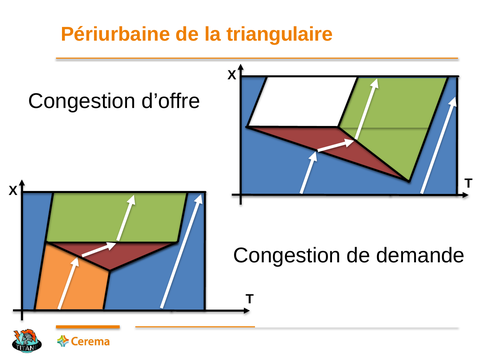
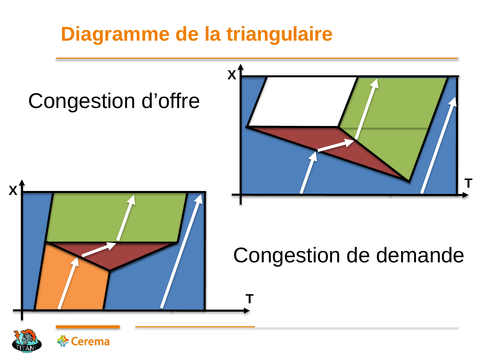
Périurbaine: Périurbaine -> Diagramme
